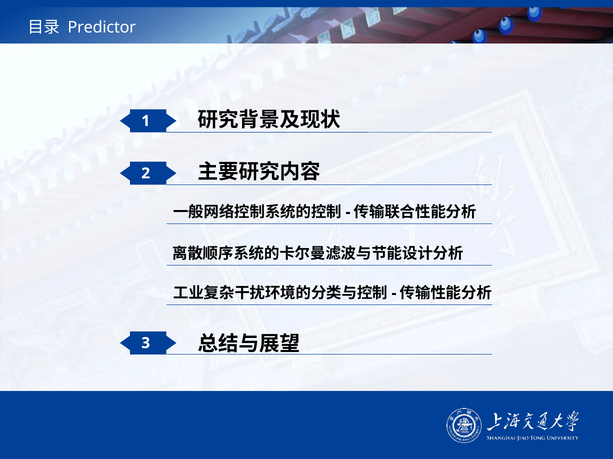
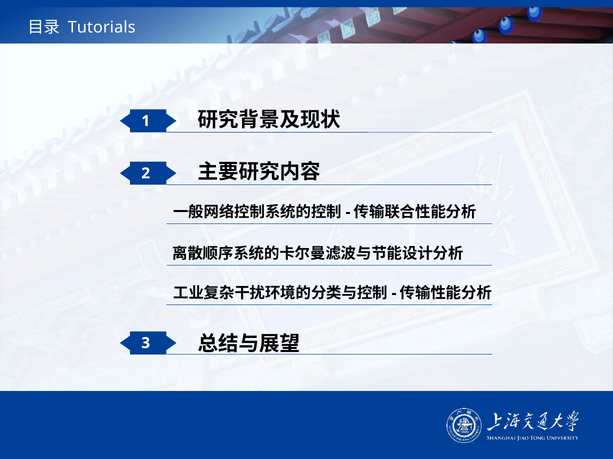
Predictor: Predictor -> Tutorials
